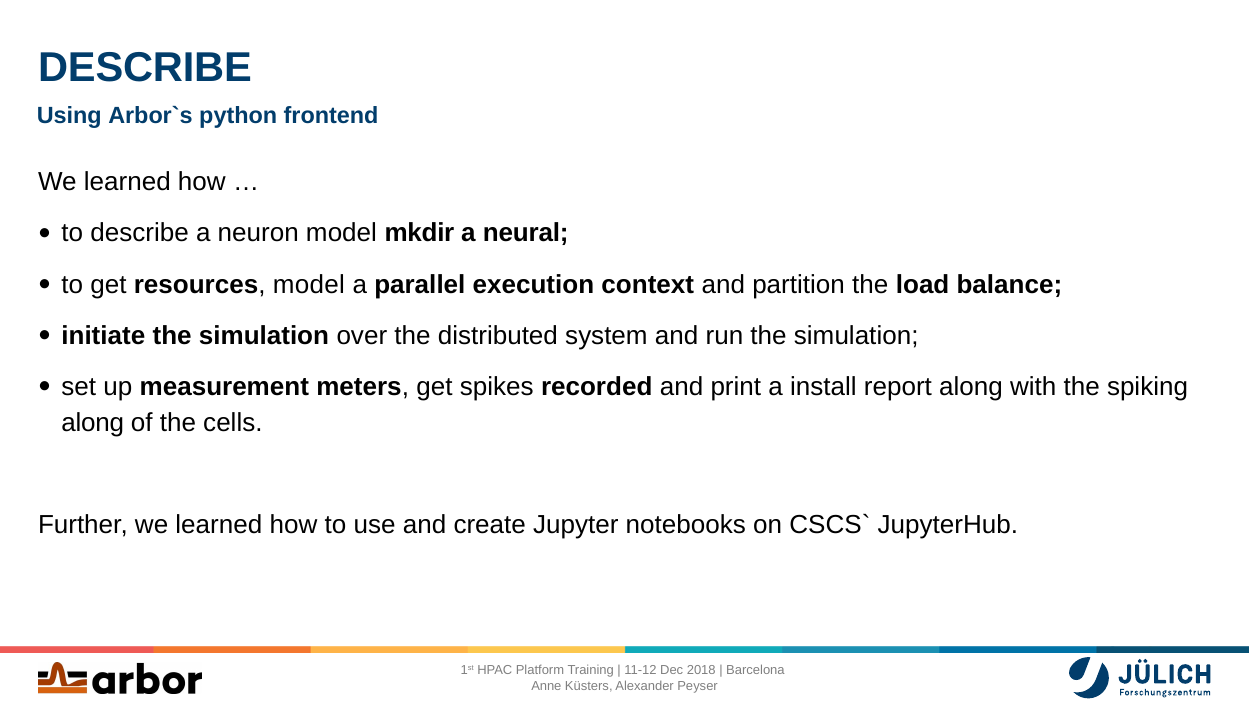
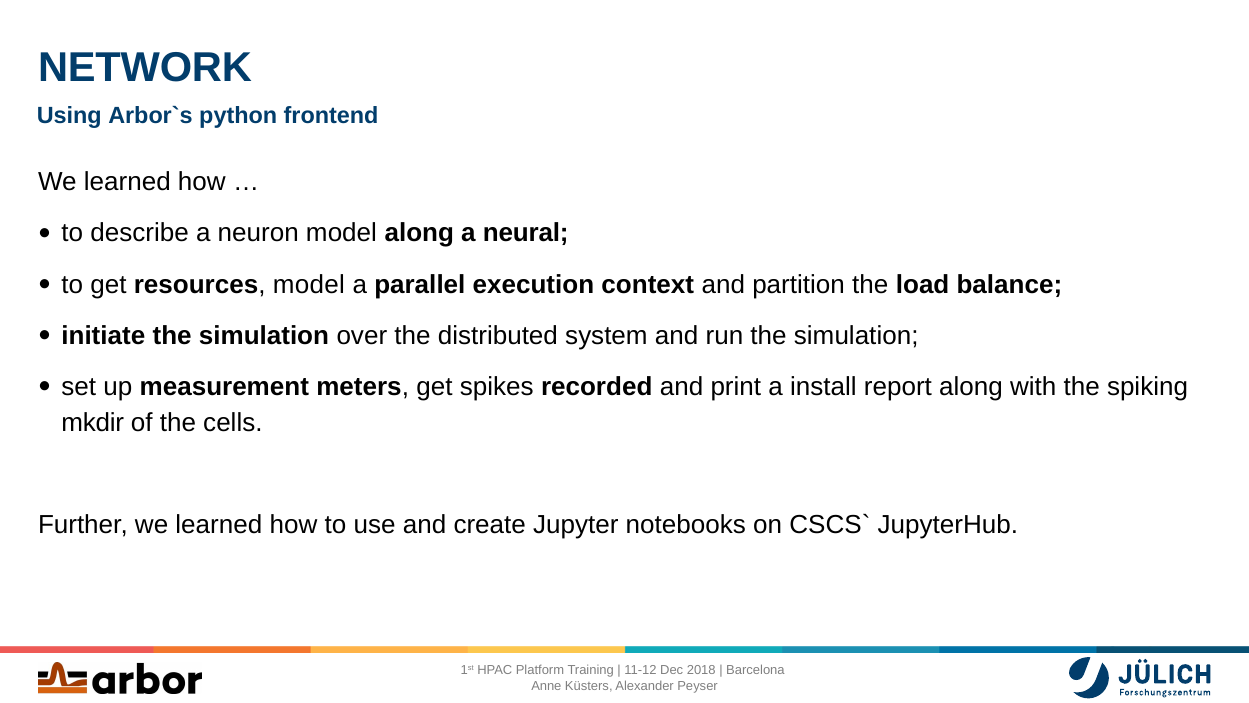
DESCRIBE at (145, 68): DESCRIBE -> NETWORK
model mkdir: mkdir -> along
along at (93, 422): along -> mkdir
